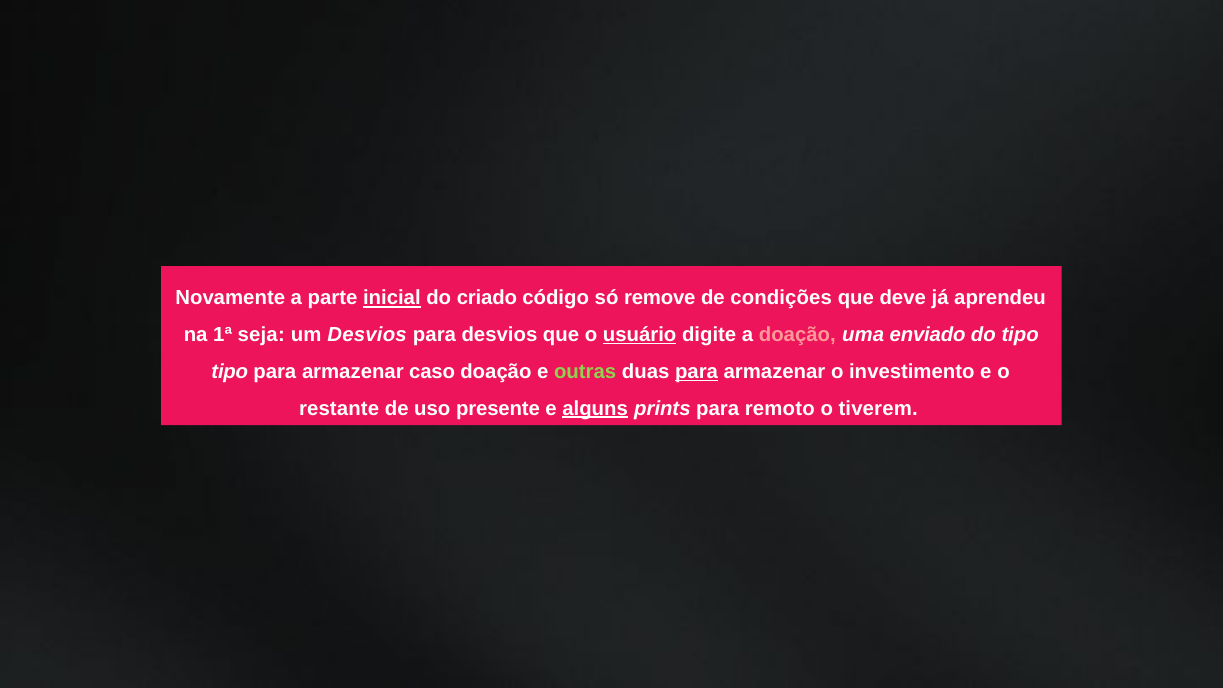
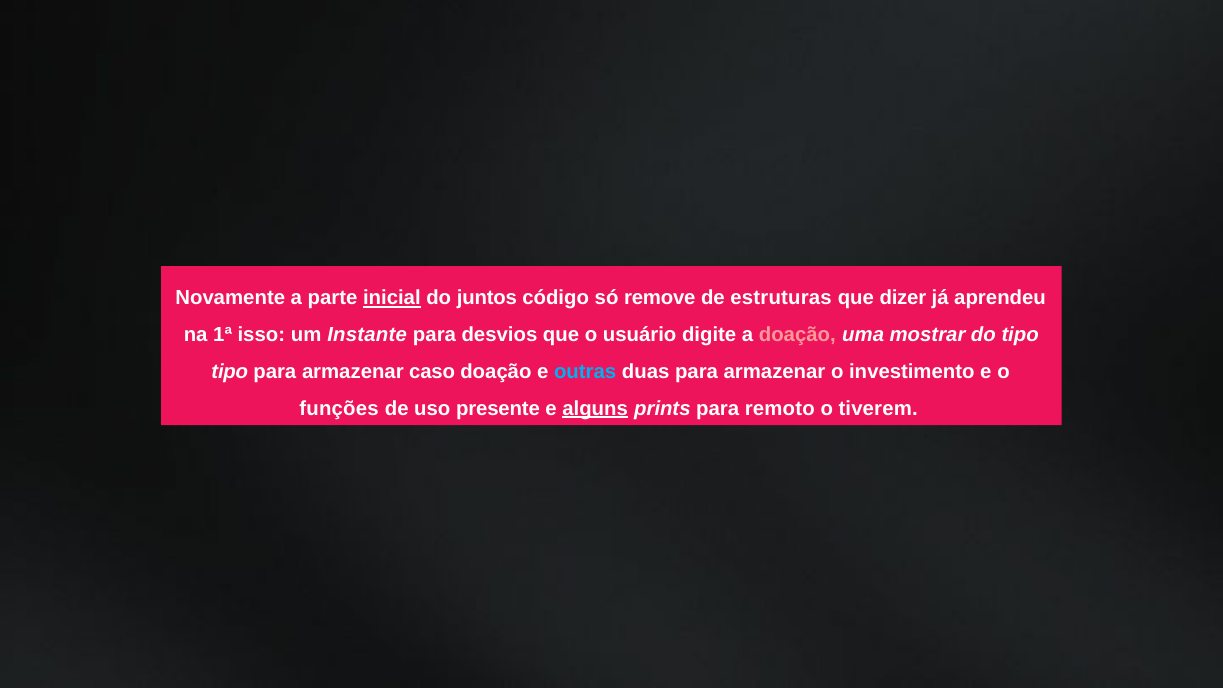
criado: criado -> juntos
condições: condições -> estruturas
deve: deve -> dizer
seja: seja -> isso
um Desvios: Desvios -> Instante
usuário underline: present -> none
enviado: enviado -> mostrar
outras colour: light green -> light blue
para at (697, 372) underline: present -> none
restante: restante -> funções
